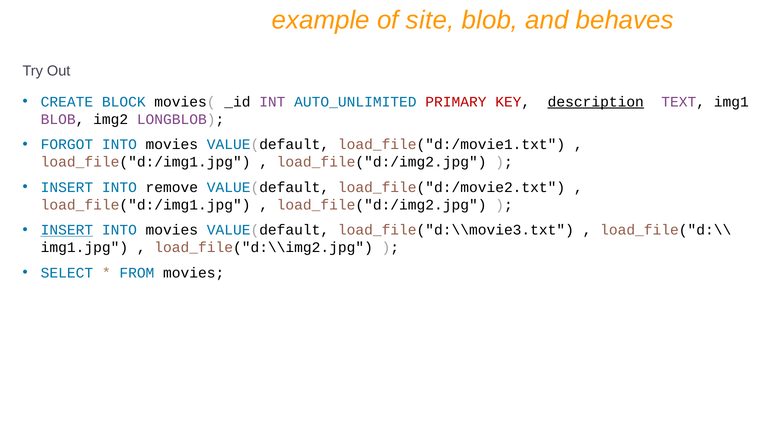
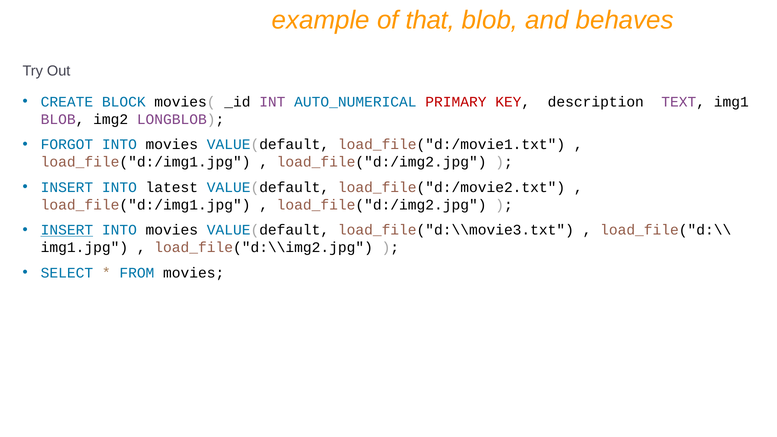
site: site -> that
AUTO_UNLIMITED: AUTO_UNLIMITED -> AUTO_NUMERICAL
description underline: present -> none
remove: remove -> latest
